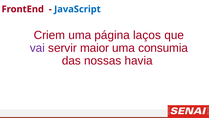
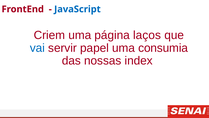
vai colour: purple -> blue
maior: maior -> papel
havia: havia -> index
